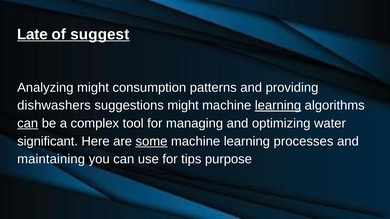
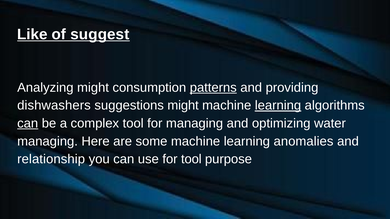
Late: Late -> Like
patterns underline: none -> present
significant at (48, 141): significant -> managing
some underline: present -> none
processes: processes -> anomalies
maintaining: maintaining -> relationship
for tips: tips -> tool
